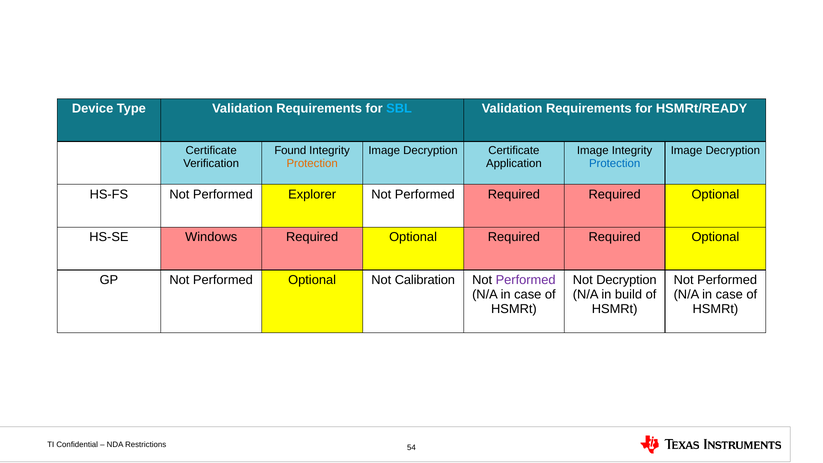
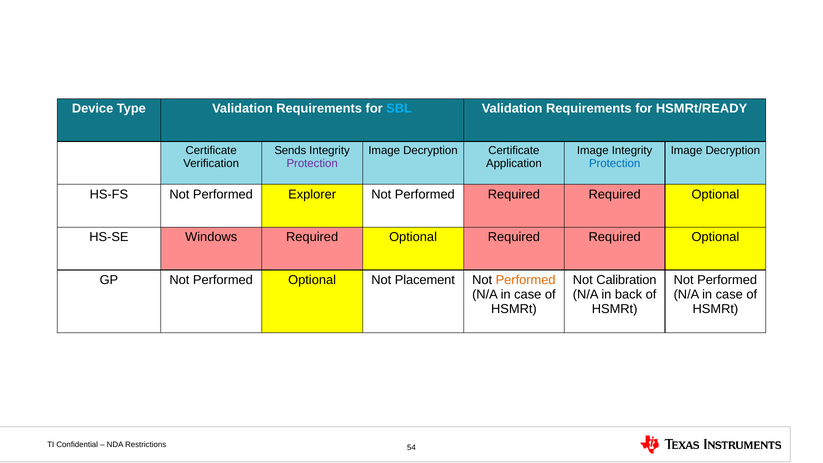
Found: Found -> Sends
Protection at (312, 163) colour: orange -> purple
Calibration: Calibration -> Placement
Performed at (526, 280) colour: purple -> orange
Not Decryption: Decryption -> Calibration
build: build -> back
